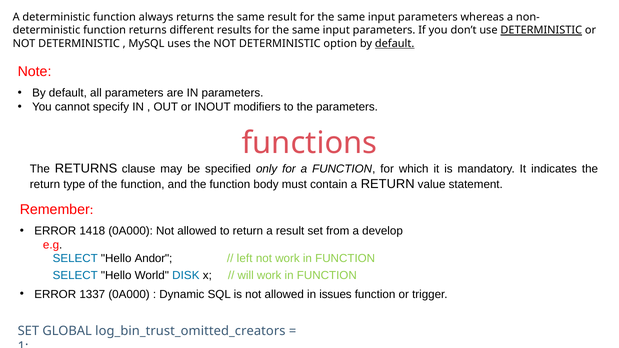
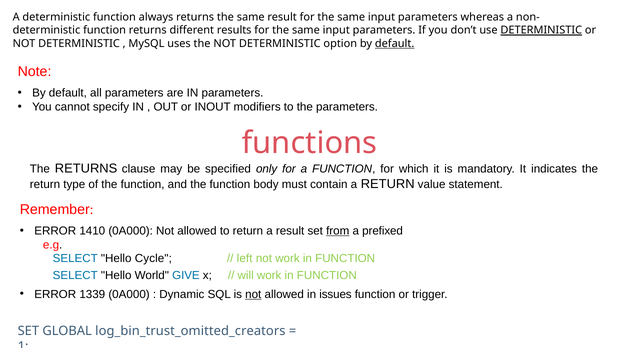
1418: 1418 -> 1410
from underline: none -> present
develop: develop -> prefixed
Andor: Andor -> Cycle
DISK: DISK -> GIVE
1337: 1337 -> 1339
not at (253, 294) underline: none -> present
